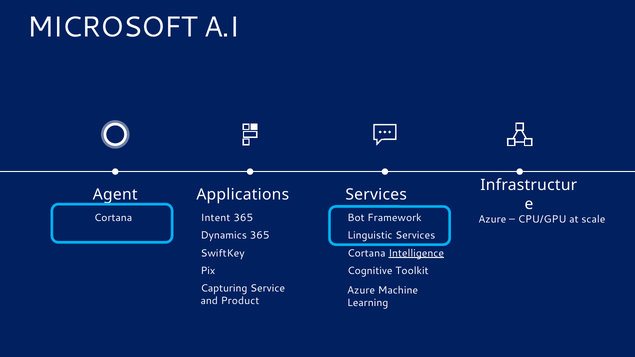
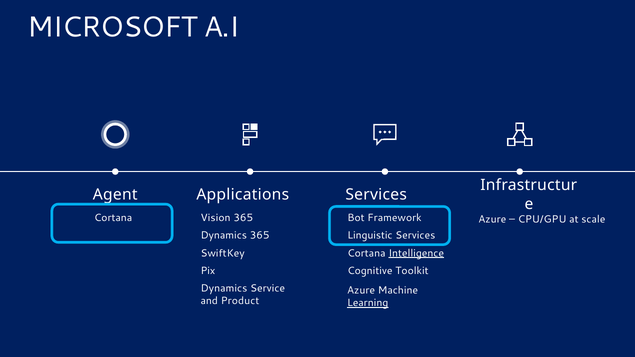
Intent: Intent -> Vision
Capturing at (224, 288): Capturing -> Dynamics
Learning underline: none -> present
